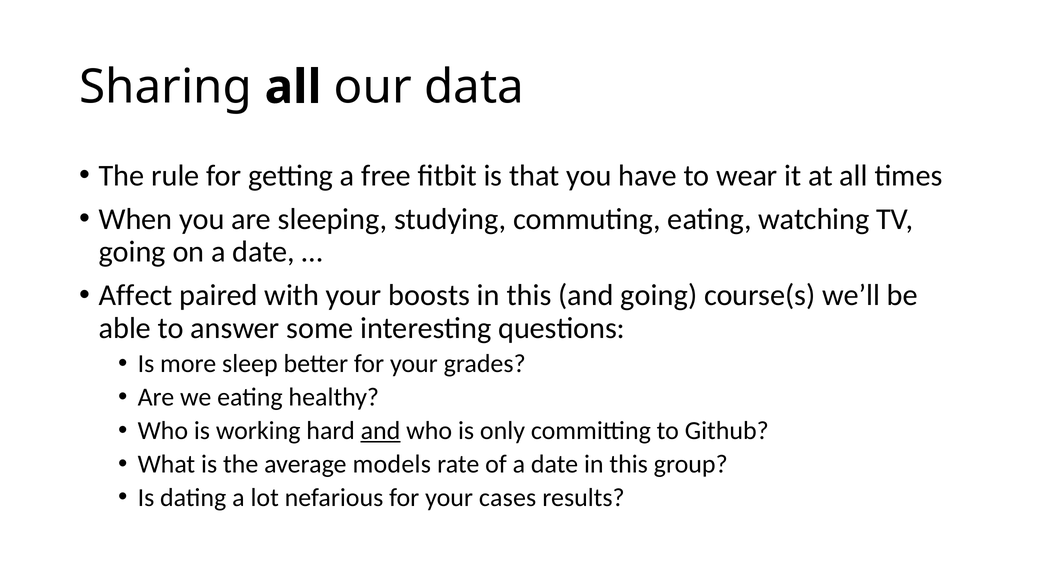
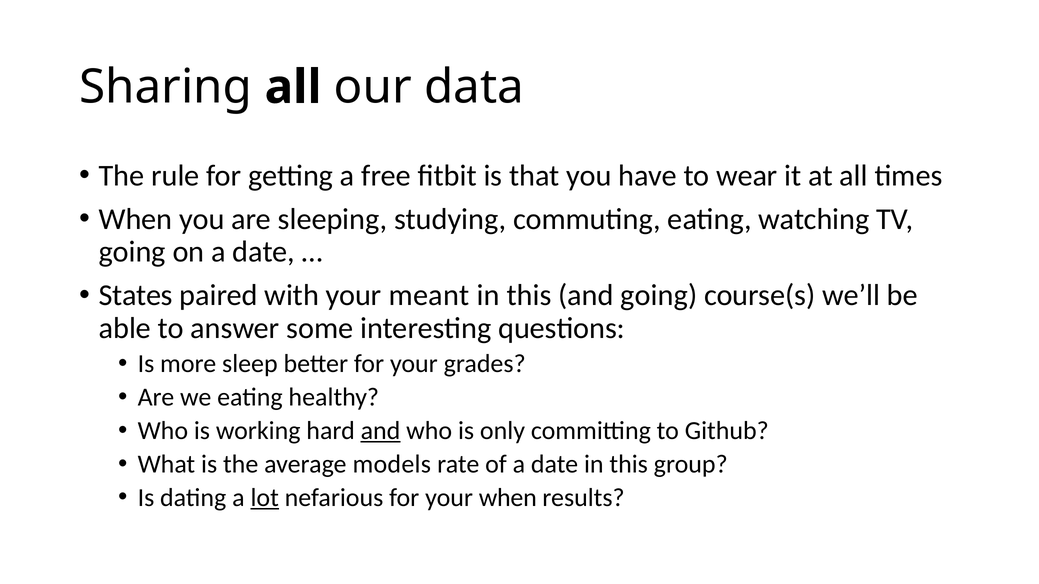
Affect: Affect -> States
boosts: boosts -> meant
lot underline: none -> present
your cases: cases -> when
